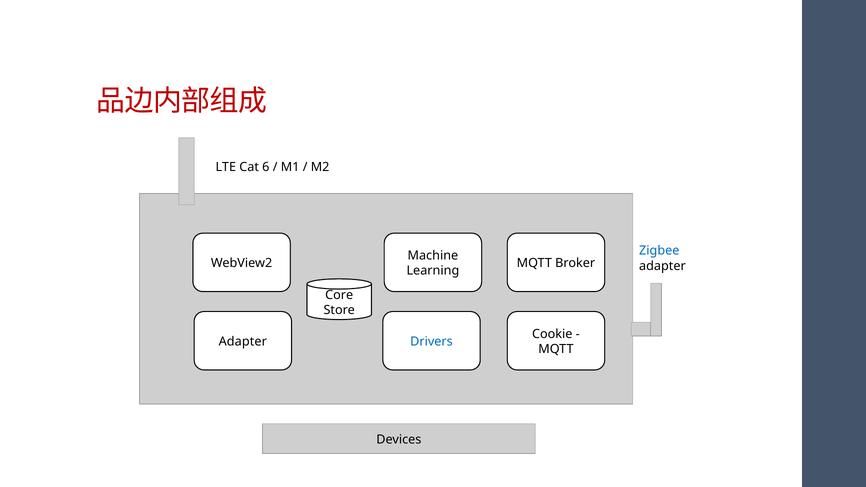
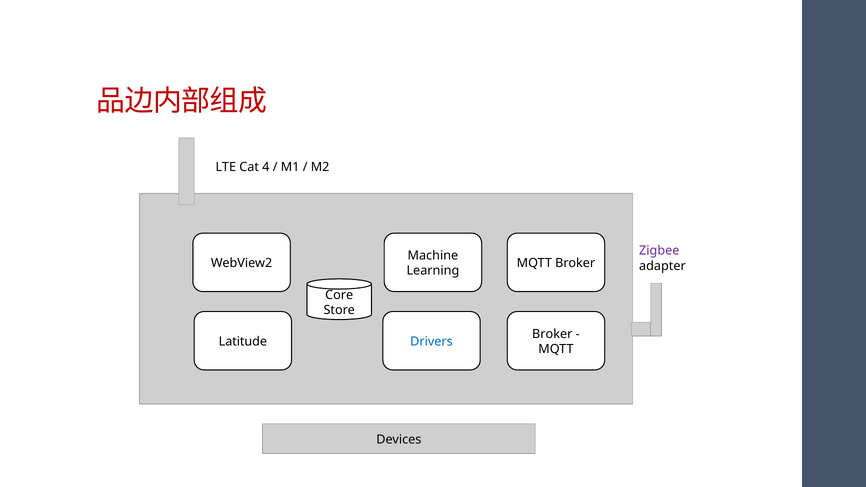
6: 6 -> 4
Zigbee colour: blue -> purple
Cookie at (552, 334): Cookie -> Broker
Adapter at (243, 342): Adapter -> Latitude
